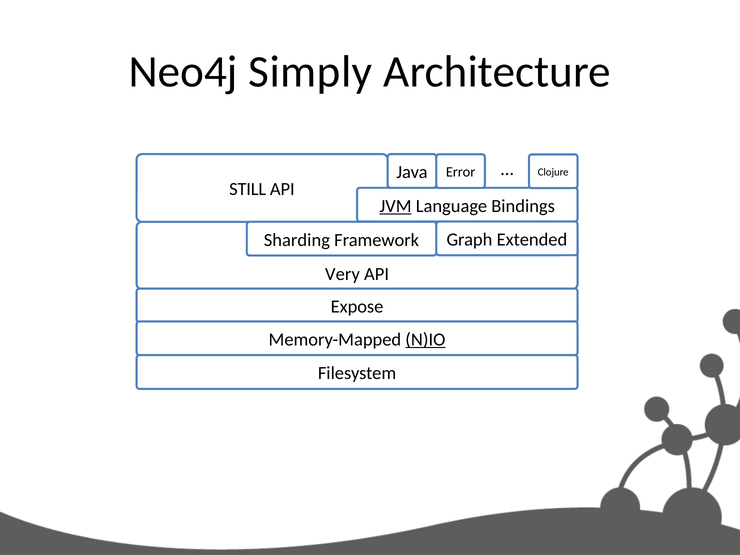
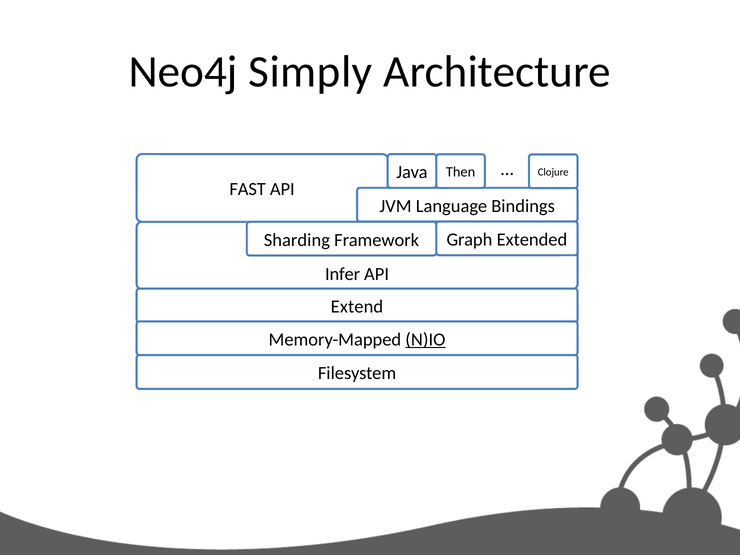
Error: Error -> Then
STILL: STILL -> FAST
JVM underline: present -> none
Very: Very -> Infer
Expose: Expose -> Extend
